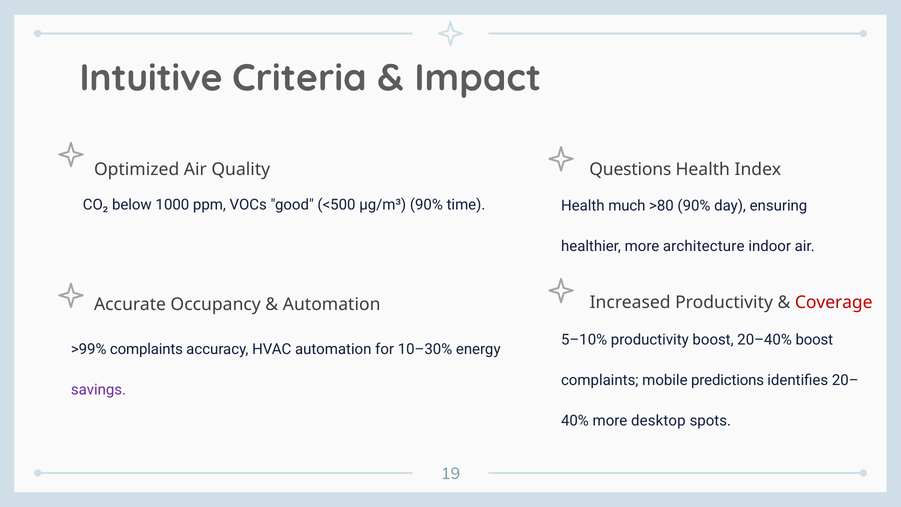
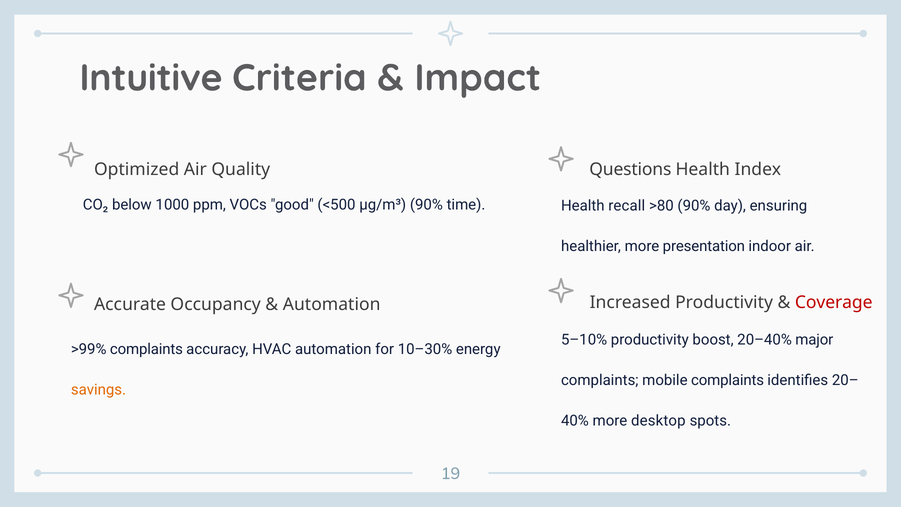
much: much -> recall
architecture: architecture -> presentation
20–40% boost: boost -> major
mobile predictions: predictions -> complaints
savings colour: purple -> orange
